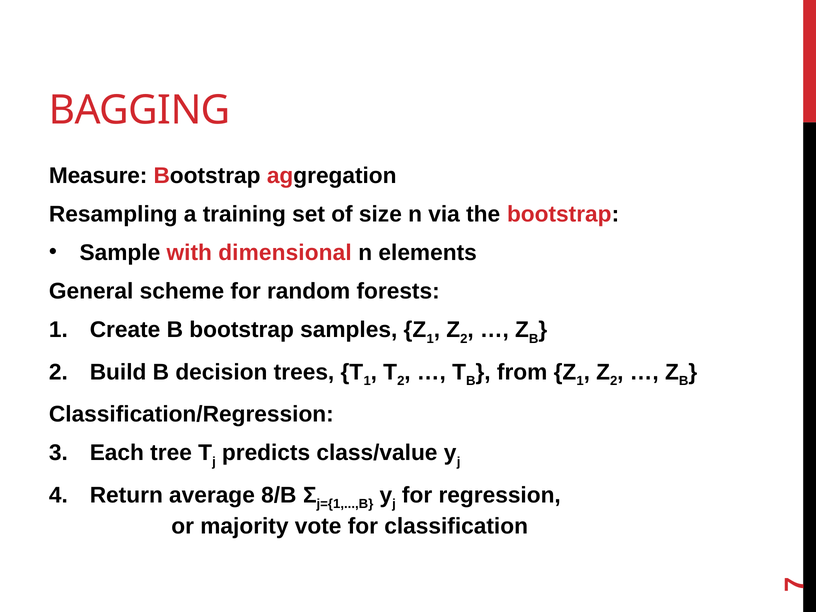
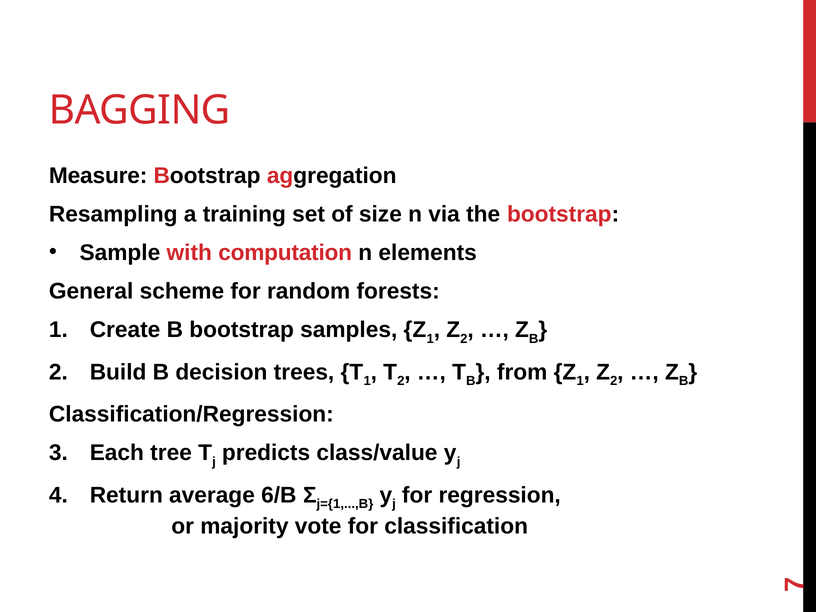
dimensional: dimensional -> computation
8/B: 8/B -> 6/B
